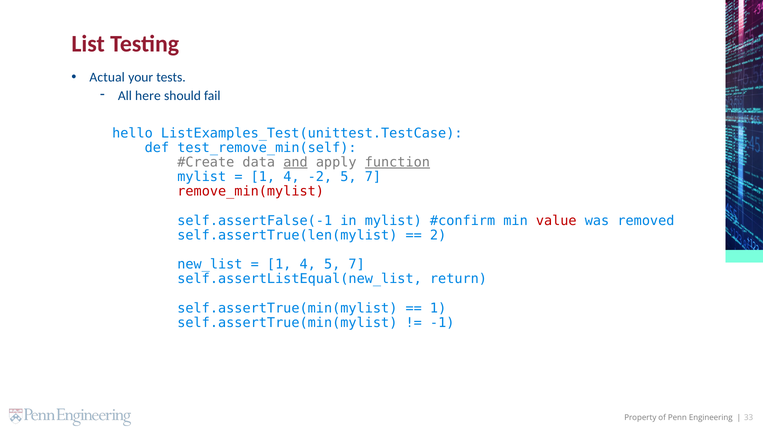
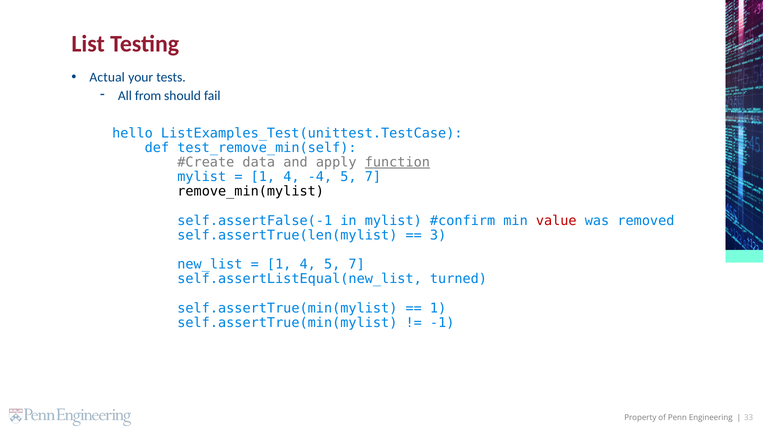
here: here -> from
and underline: present -> none
-2: -2 -> -4
remove_min(mylist colour: red -> black
2: 2 -> 3
return: return -> turned
